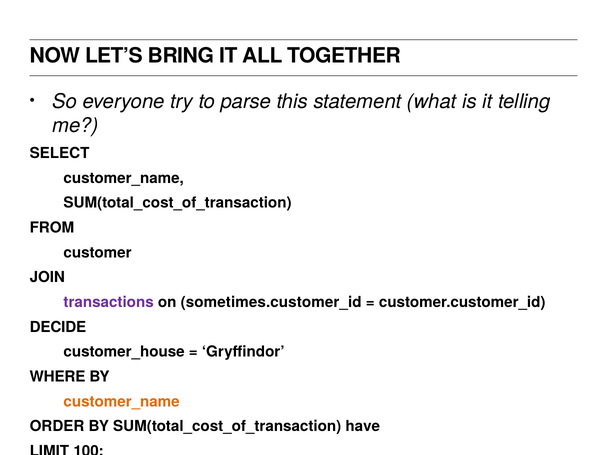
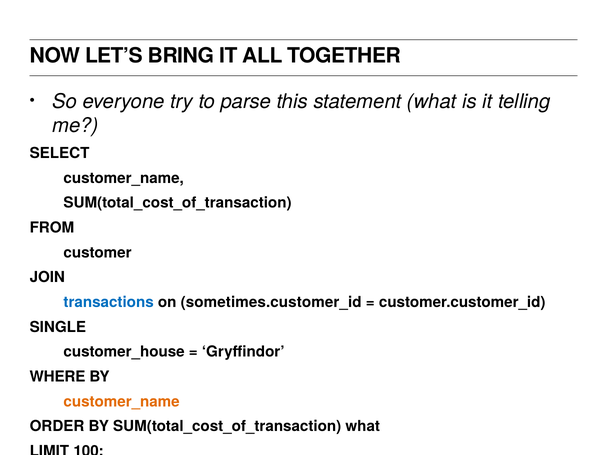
transactions colour: purple -> blue
DECIDE: DECIDE -> SINGLE
SUM(total_cost_of_transaction have: have -> what
